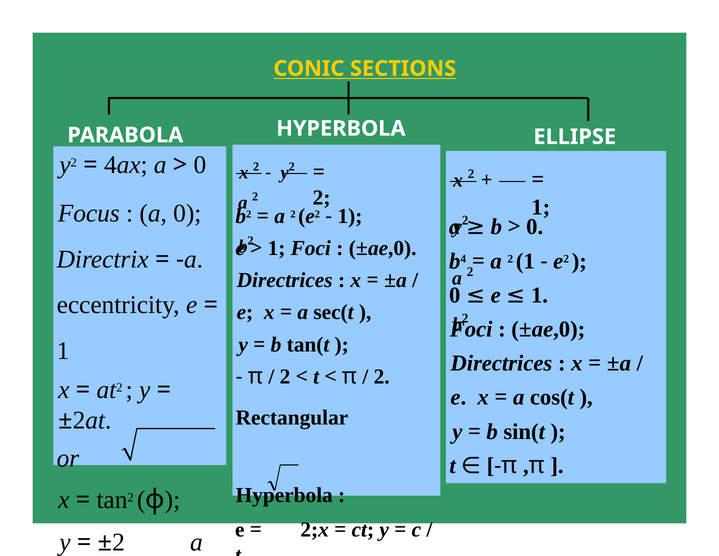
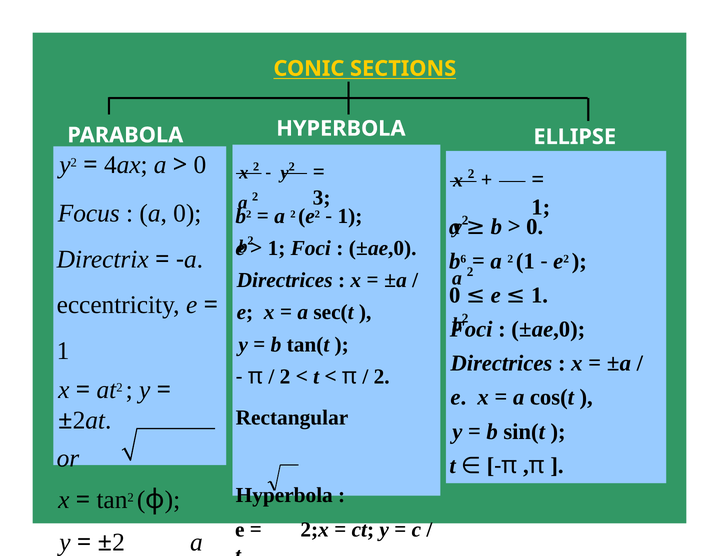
2 at (322, 198): 2 -> 3
4: 4 -> 6
